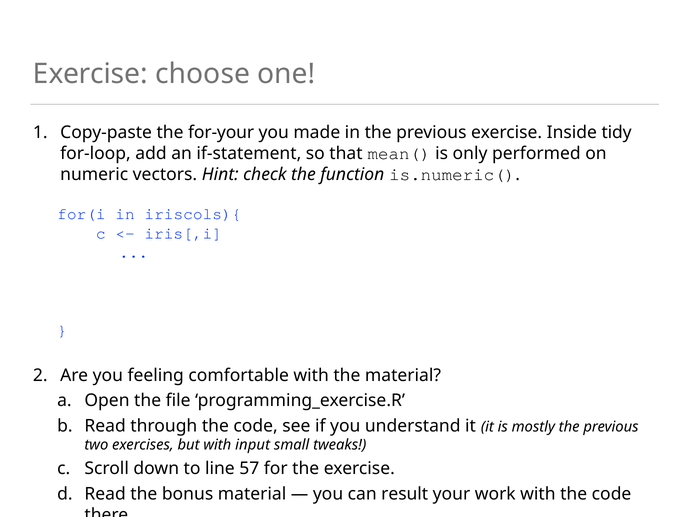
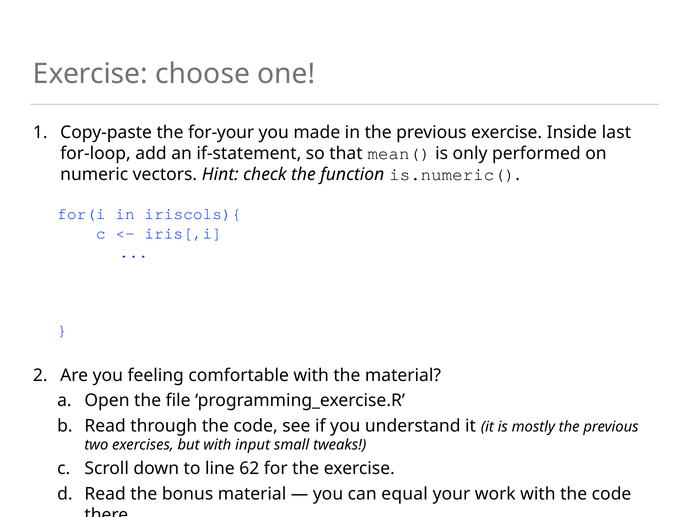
tidy: tidy -> last
57: 57 -> 62
result: result -> equal
